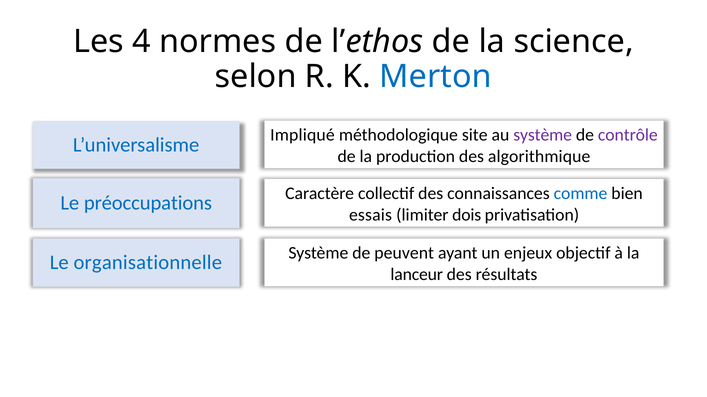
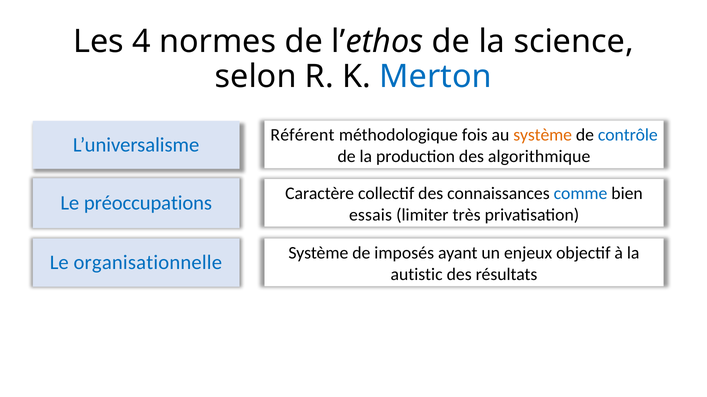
Impliqué: Impliqué -> Référent
site: site -> fois
système at (543, 135) colour: purple -> orange
contrôle colour: purple -> blue
dois: dois -> très
peuvent: peuvent -> imposés
lanceur: lanceur -> autistic
